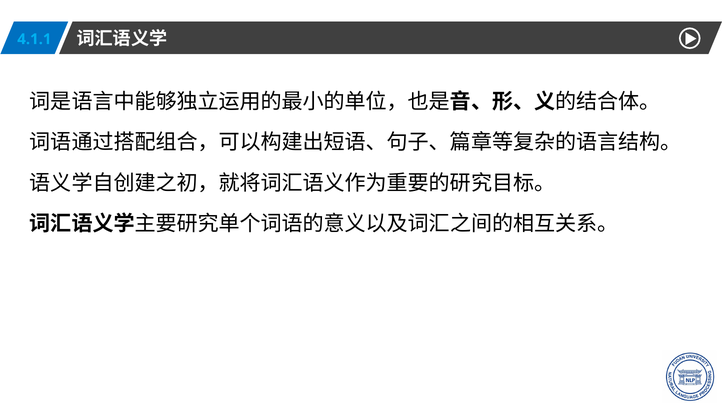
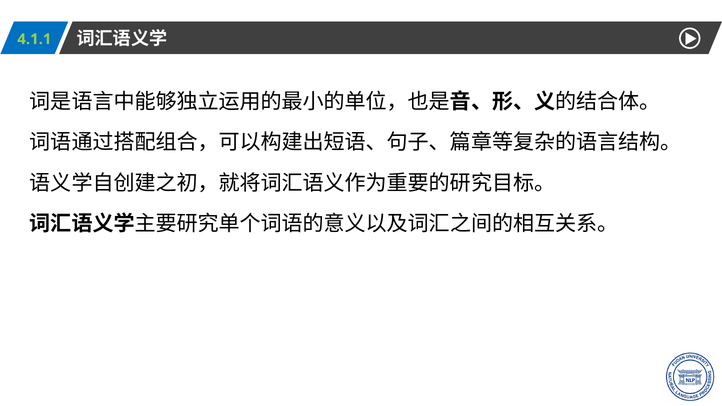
4.1.1 colour: light blue -> light green
